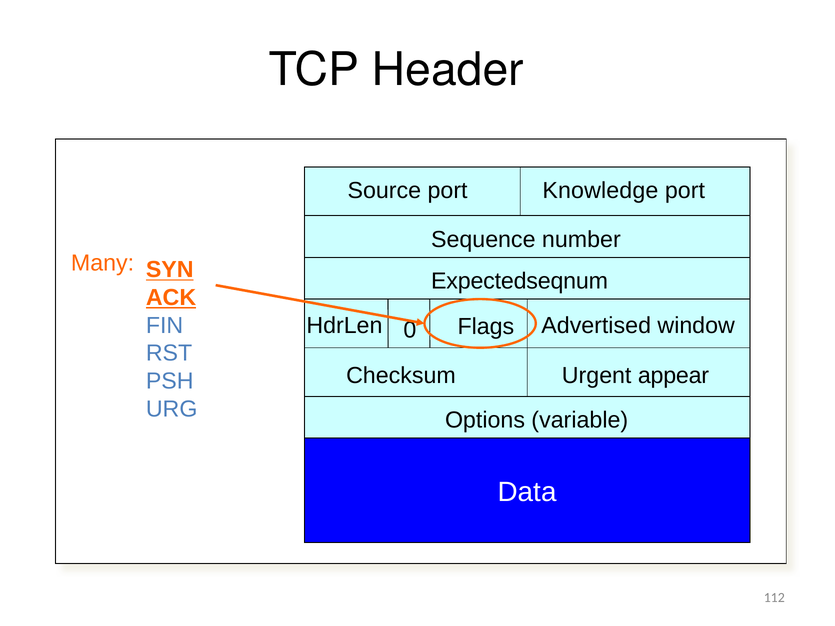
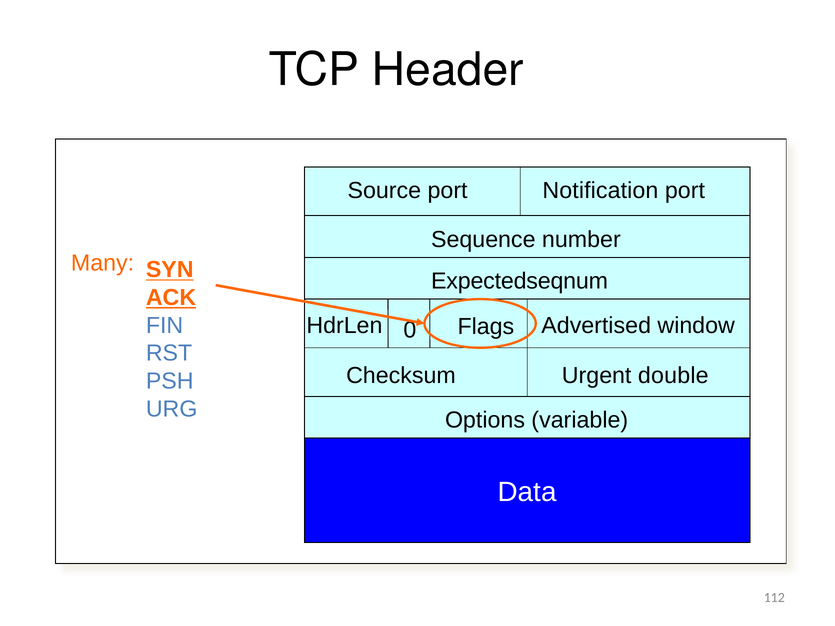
Knowledge: Knowledge -> Notification
appear: appear -> double
